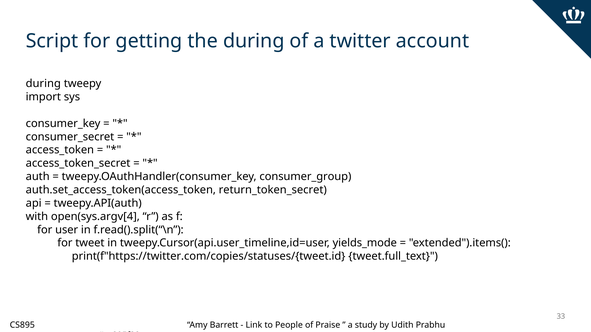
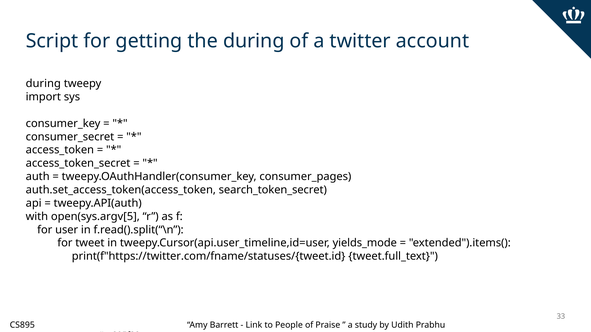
consumer_group: consumer_group -> consumer_pages
return_token_secret: return_token_secret -> search_token_secret
open(sys.argv[4: open(sys.argv[4 -> open(sys.argv[5
print(f"https://twitter.com/copies/statuses/{tweet.id: print(f"https://twitter.com/copies/statuses/{tweet.id -> print(f"https://twitter.com/fname/statuses/{tweet.id
